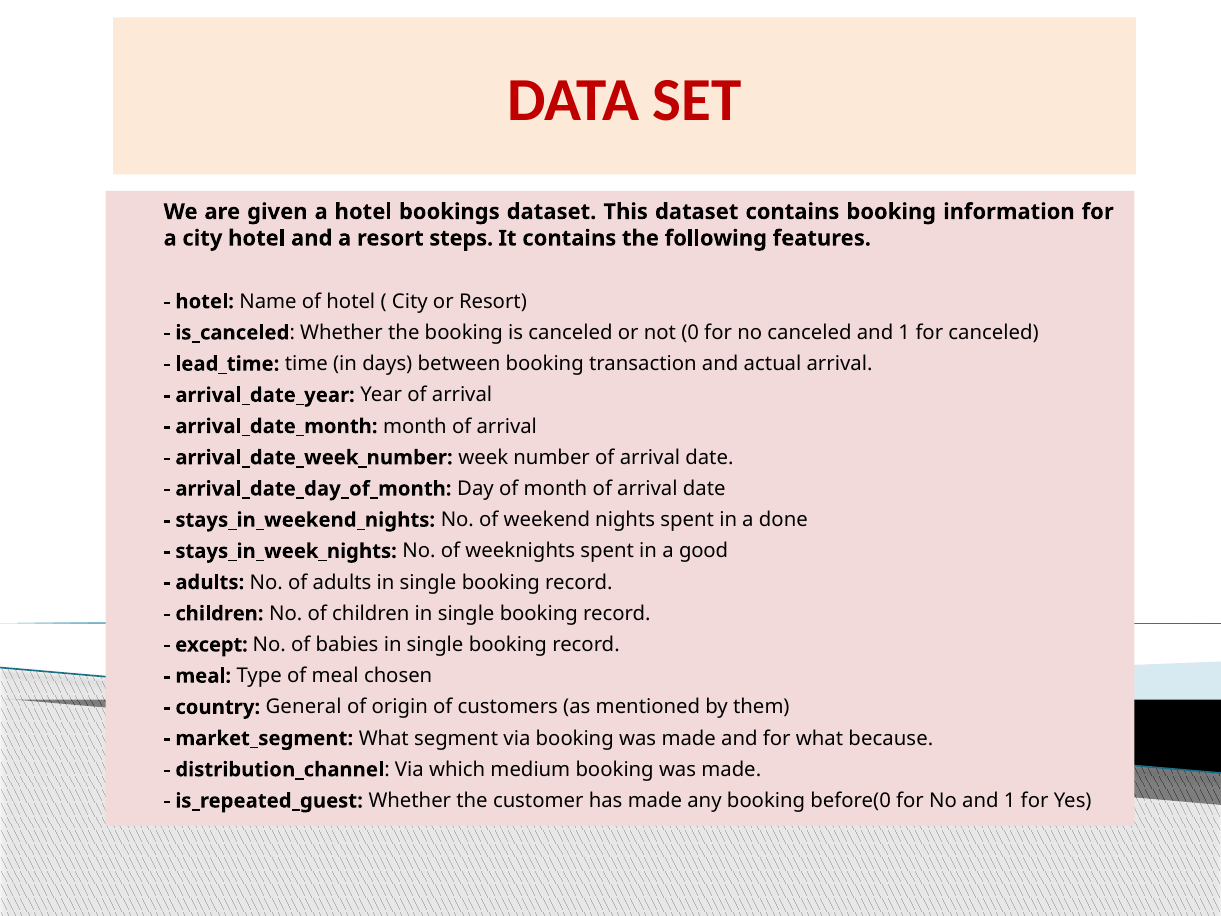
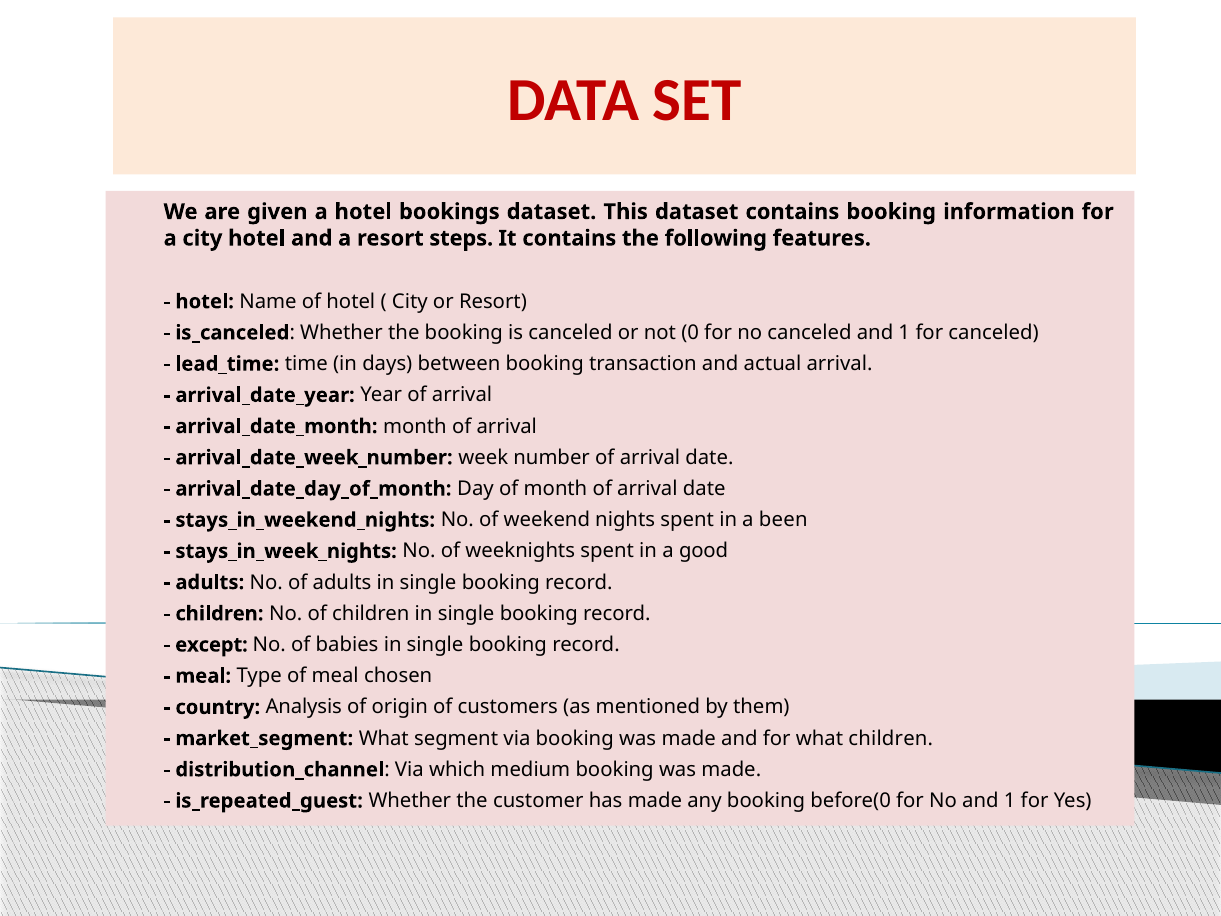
done: done -> been
General: General -> Analysis
what because: because -> children
